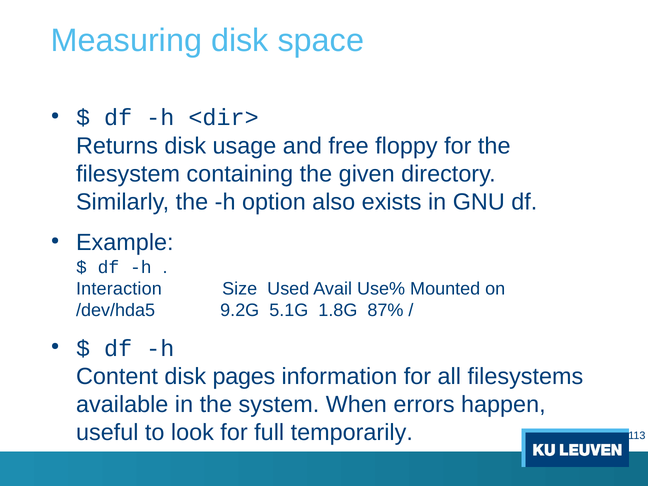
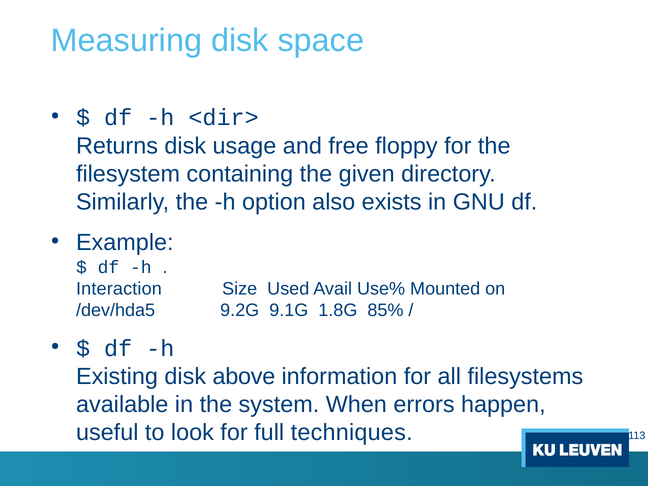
5.1G: 5.1G -> 9.1G
87%: 87% -> 85%
Content: Content -> Existing
pages: pages -> above
temporarily: temporarily -> techniques
